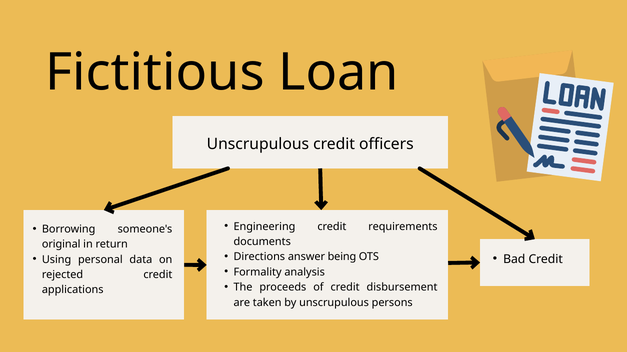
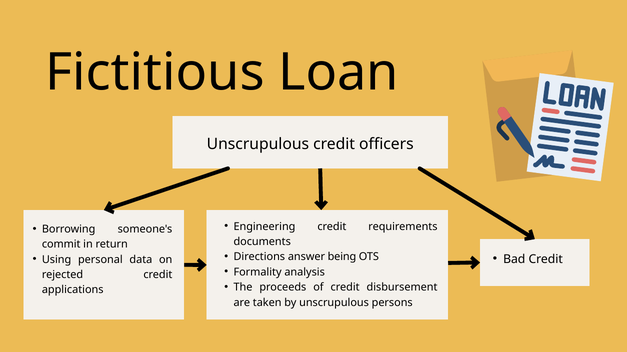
original: original -> commit
